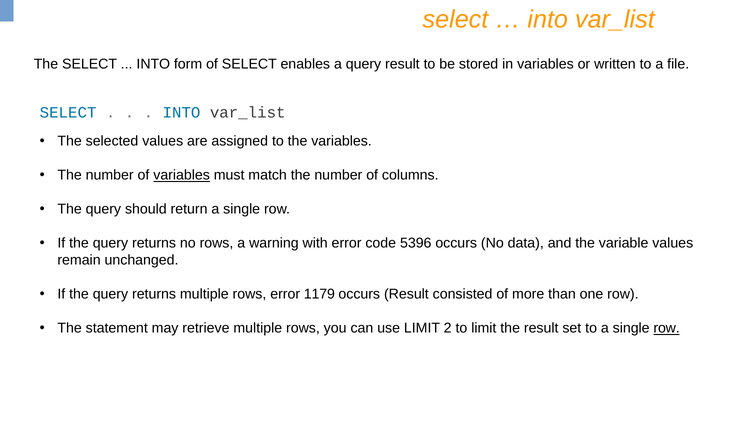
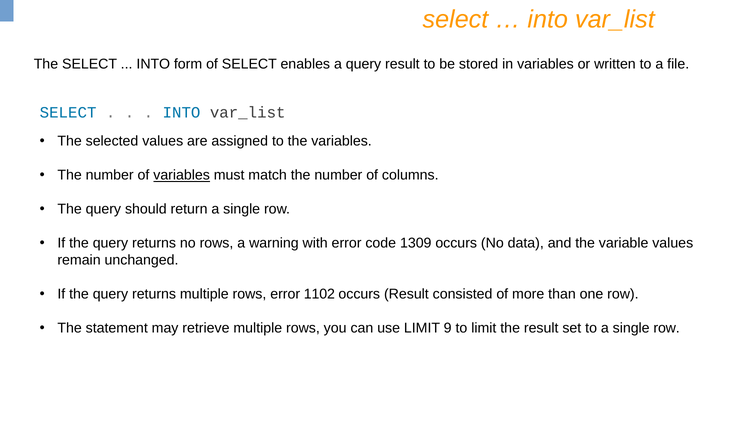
5396: 5396 -> 1309
1179: 1179 -> 1102
2: 2 -> 9
row at (667, 328) underline: present -> none
